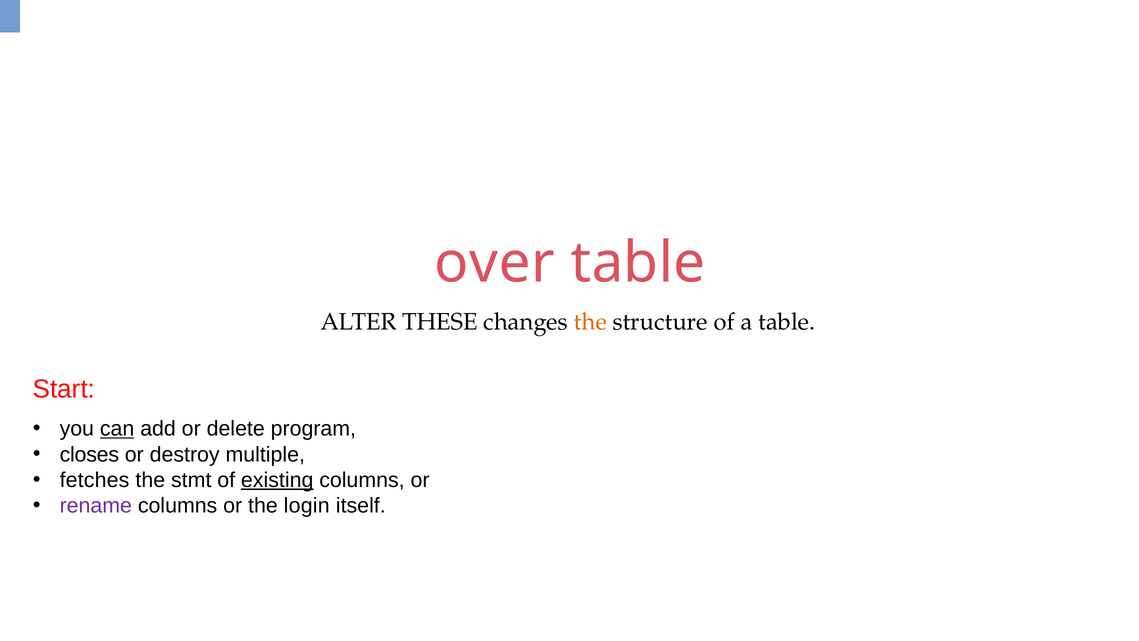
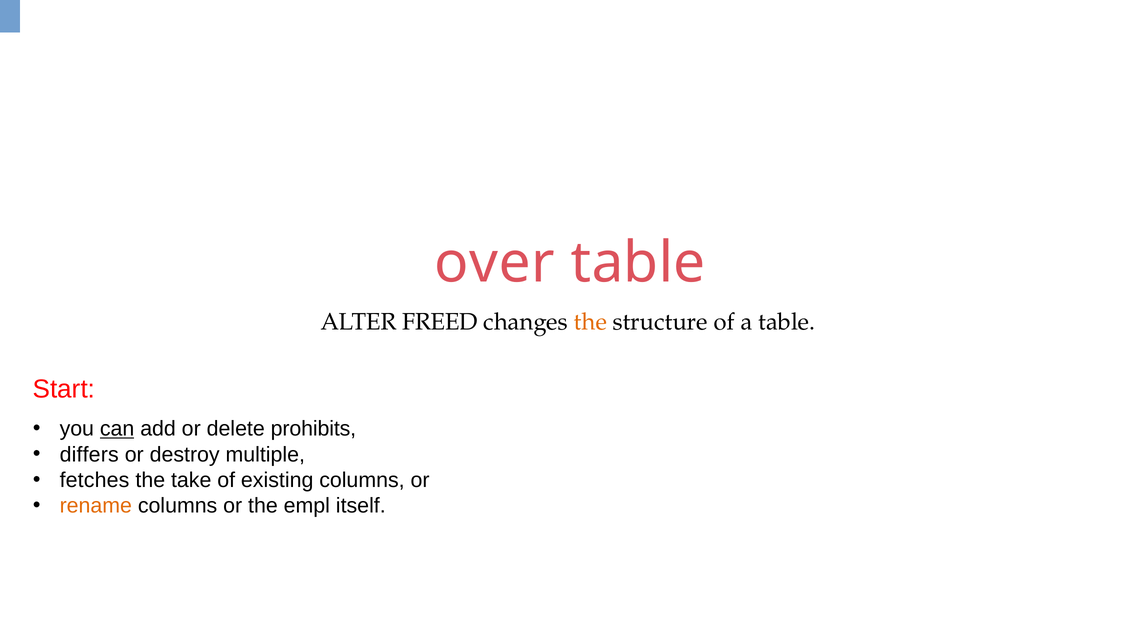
THESE: THESE -> FREED
program: program -> prohibits
closes: closes -> differs
stmt: stmt -> take
existing underline: present -> none
rename colour: purple -> orange
login: login -> empl
